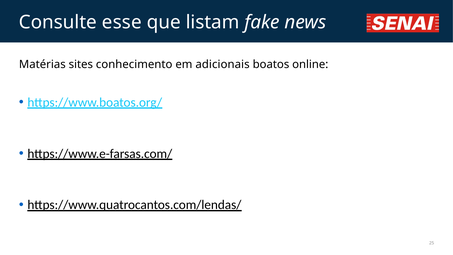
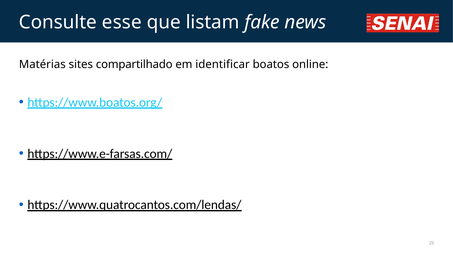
conhecimento: conhecimento -> compartilhado
adicionais: adicionais -> identificar
